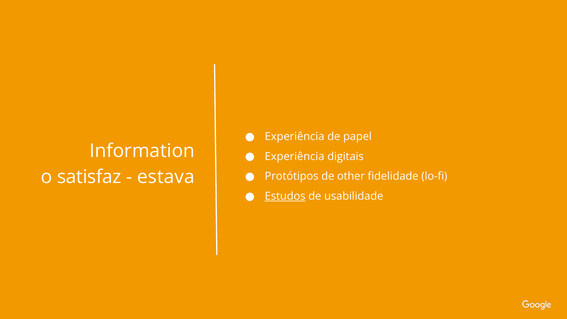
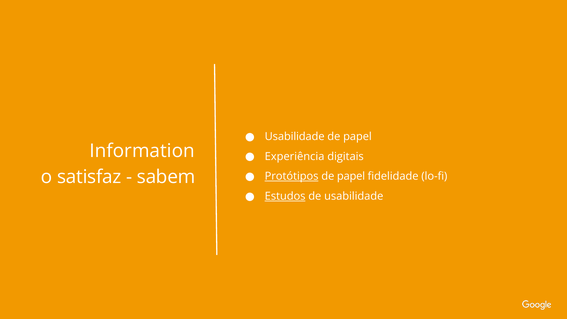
Experiência at (295, 137): Experiência -> Usabilidade
estava: estava -> sabem
Protótipos underline: none -> present
other at (351, 176): other -> papel
